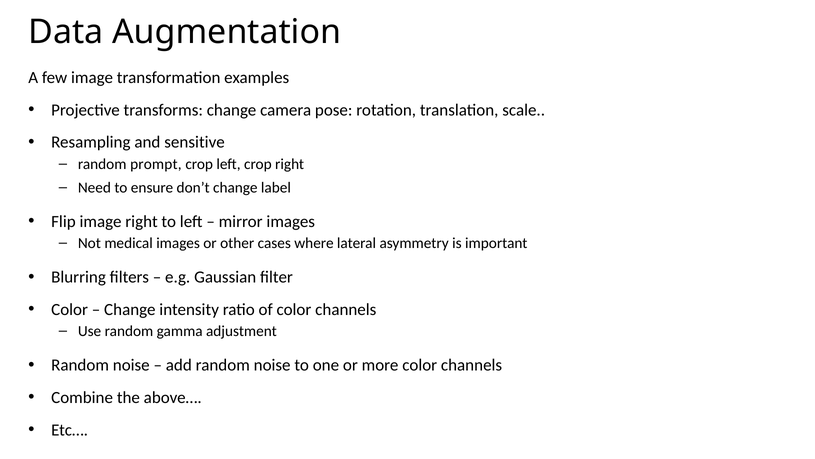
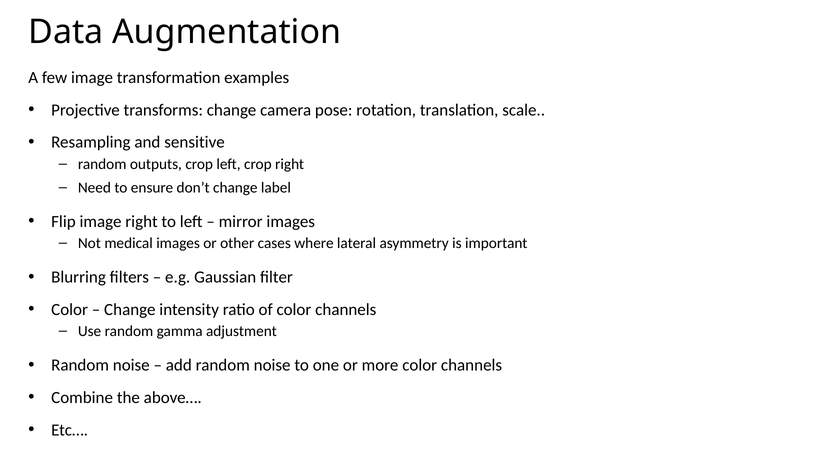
prompt: prompt -> outputs
